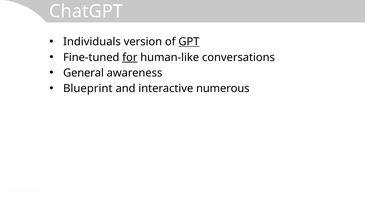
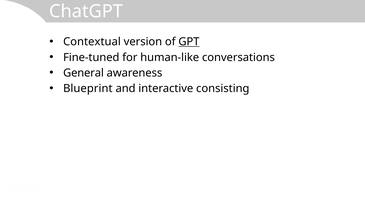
Individuals: Individuals -> Contextual
for underline: present -> none
numerous: numerous -> consisting
